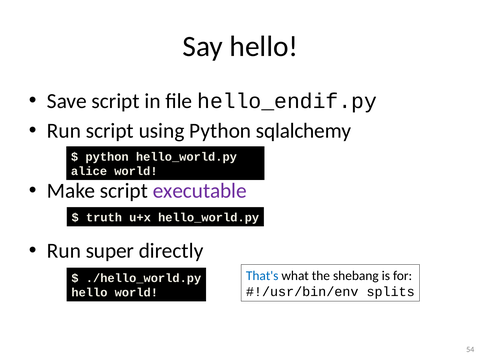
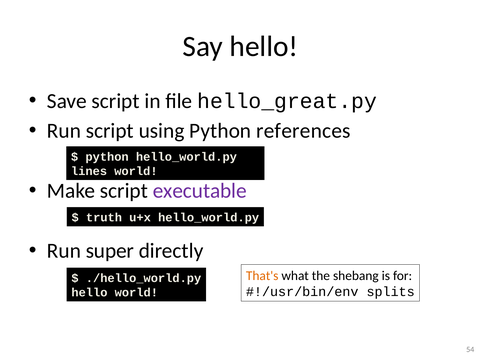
hello_endif.py: hello_endif.py -> hello_great.py
sqlalchemy: sqlalchemy -> references
alice: alice -> lines
That's colour: blue -> orange
